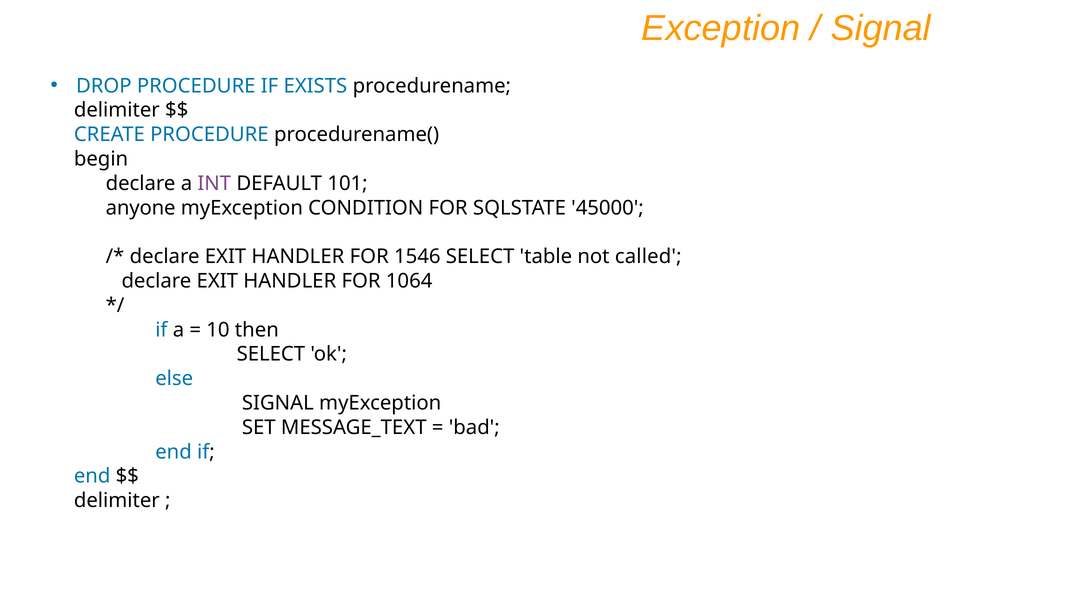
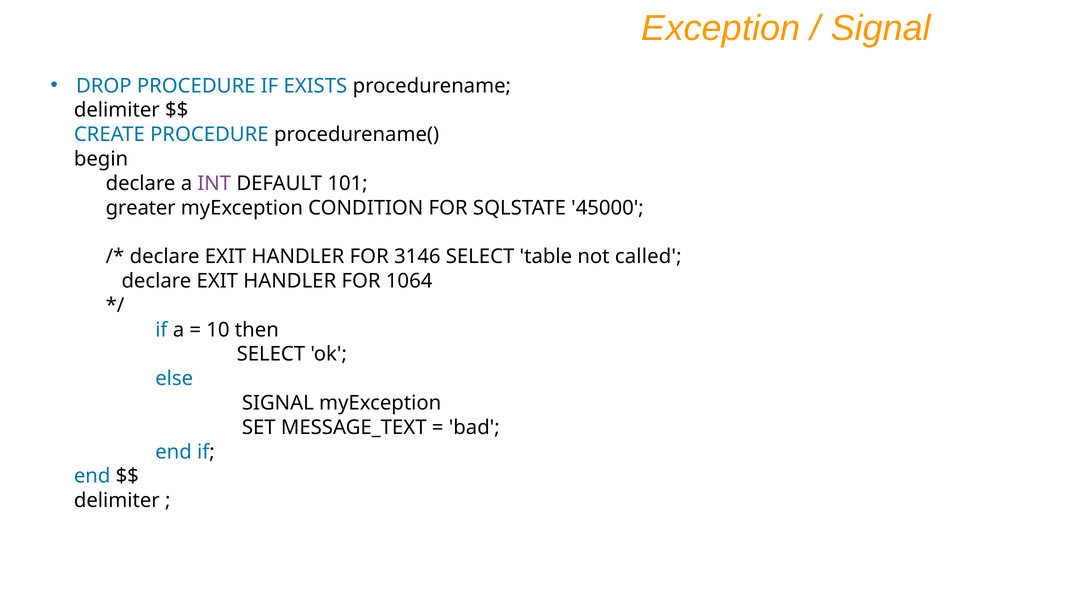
anyone: anyone -> greater
1546: 1546 -> 3146
